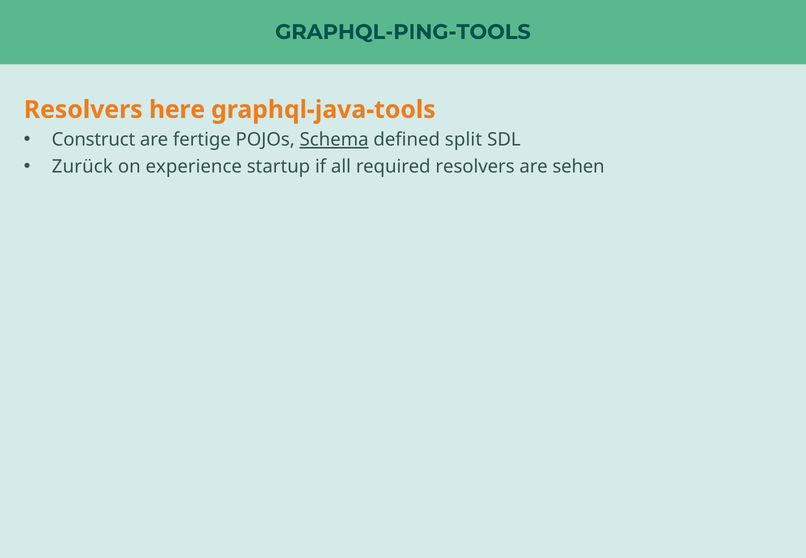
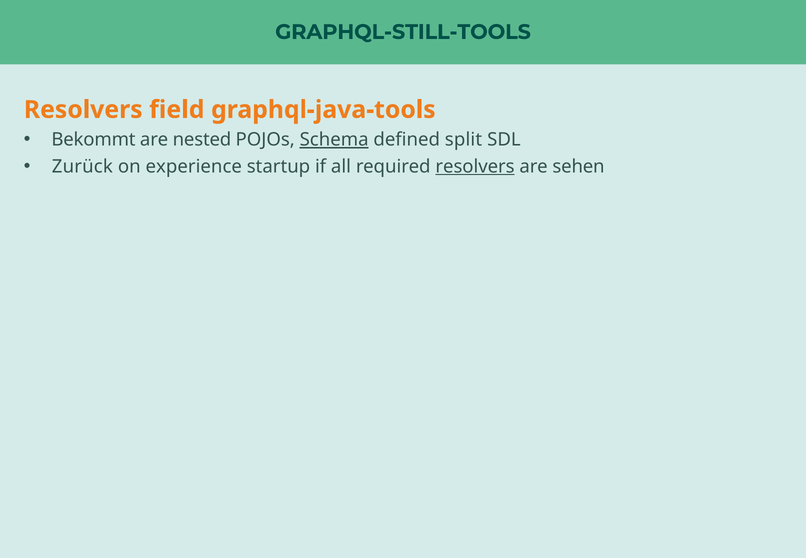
GRAPHQL-PING-TOOLS: GRAPHQL-PING-TOOLS -> GRAPHQL-STILL-TOOLS
here: here -> field
Construct: Construct -> Bekommt
fertige: fertige -> nested
resolvers at (475, 167) underline: none -> present
